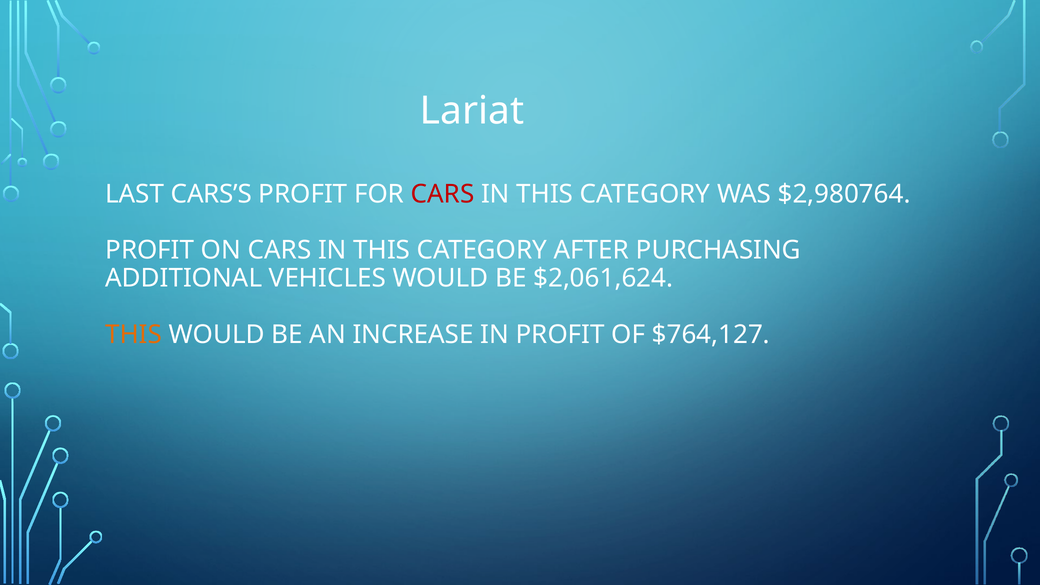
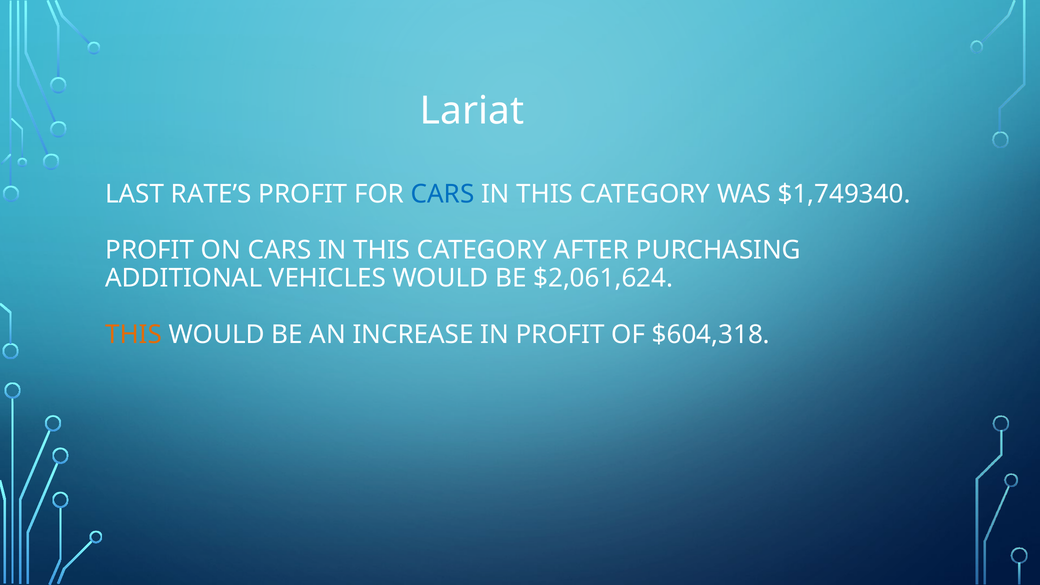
CARS’S: CARS’S -> RATE’S
CARS at (443, 194) colour: red -> blue
$2,980764: $2,980764 -> $1,749340
$764,127: $764,127 -> $604,318
